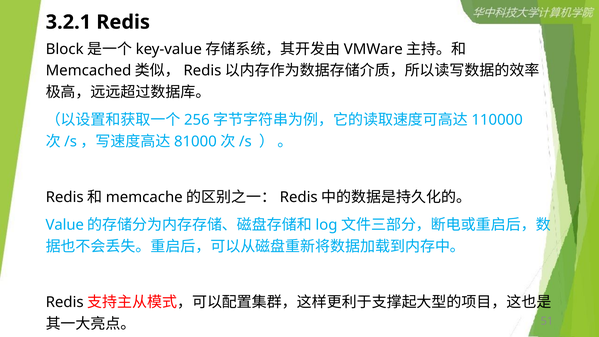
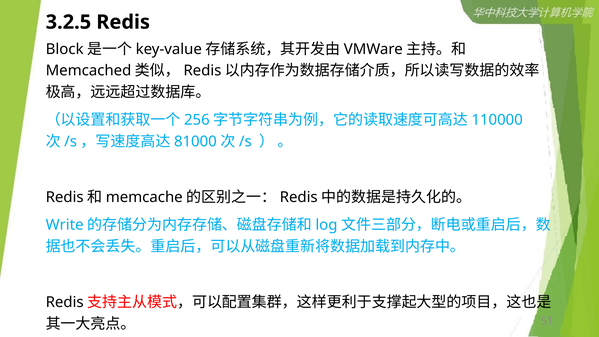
3.2.1: 3.2.1 -> 3.2.5
Value: Value -> Write
